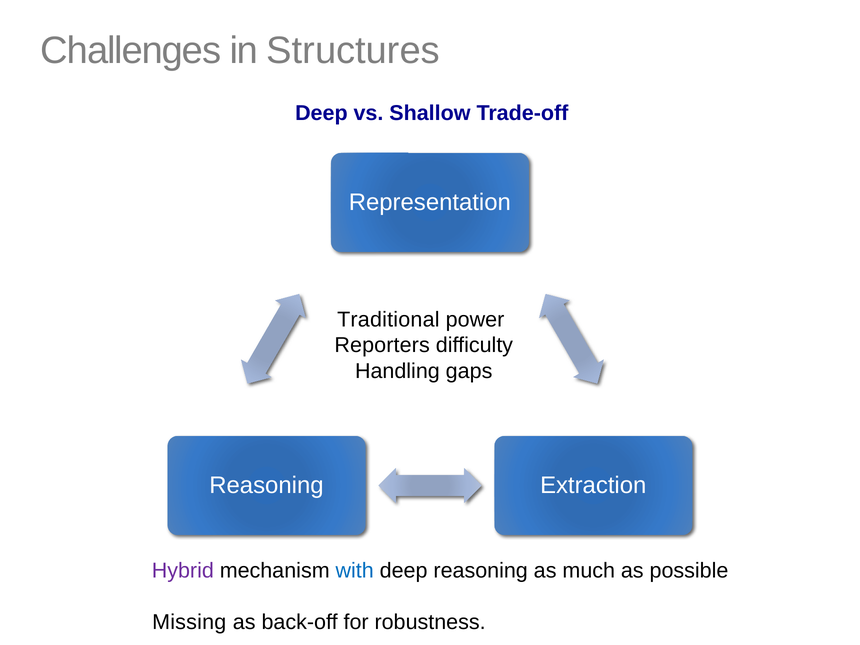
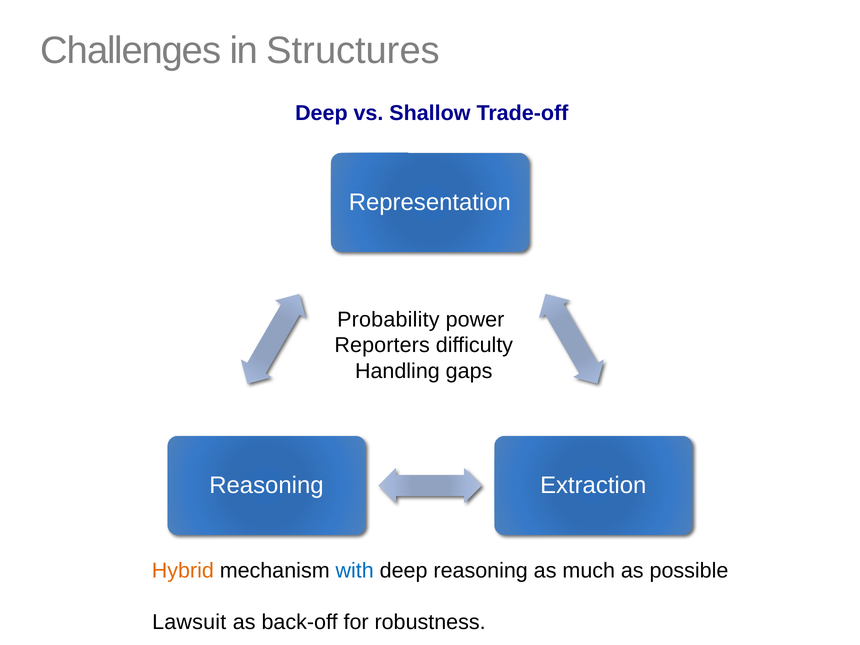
Traditional: Traditional -> Probability
Hybrid colour: purple -> orange
Missing: Missing -> Lawsuit
